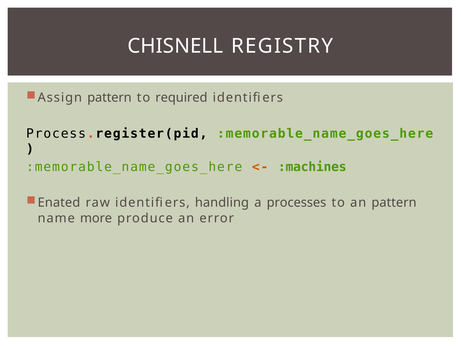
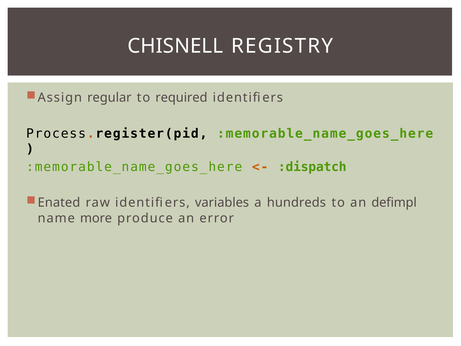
Assign pattern: pattern -> regular
:machines: :machines -> :dispatch
handling: handling -> variables
processes: processes -> hundreds
an pattern: pattern -> defimpl
